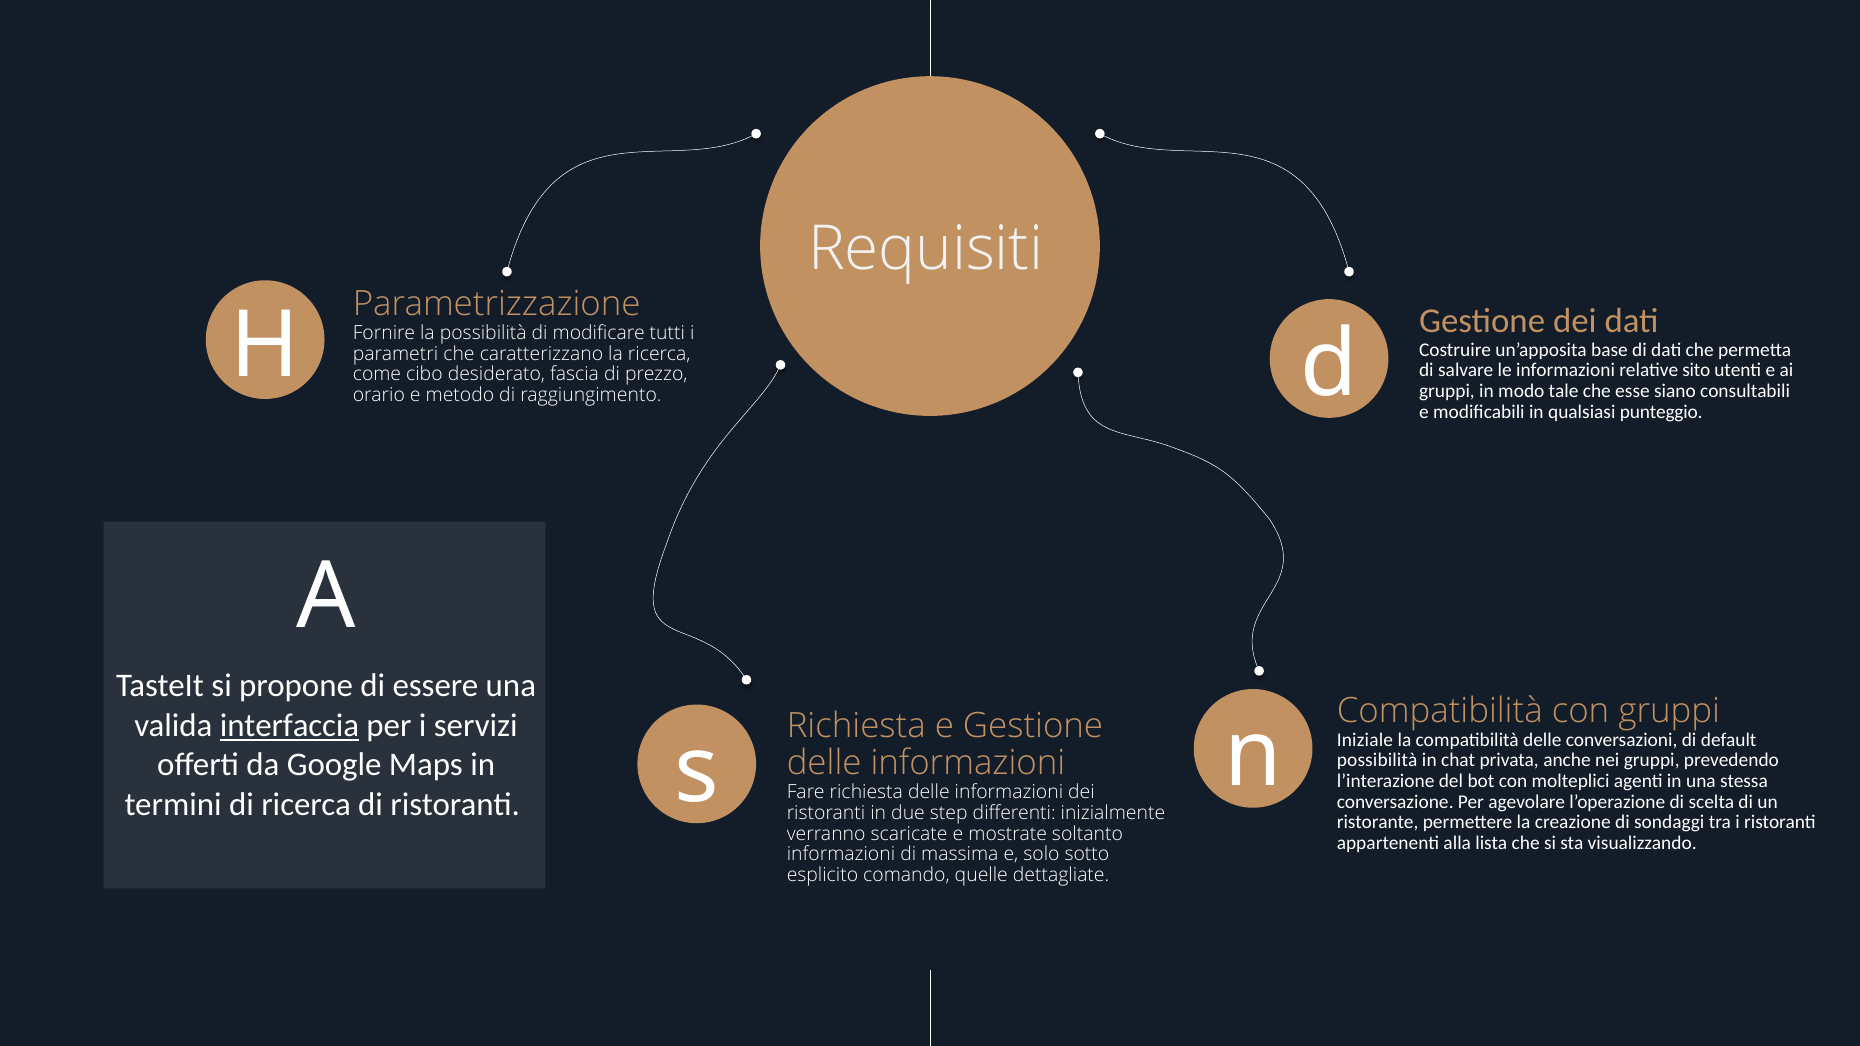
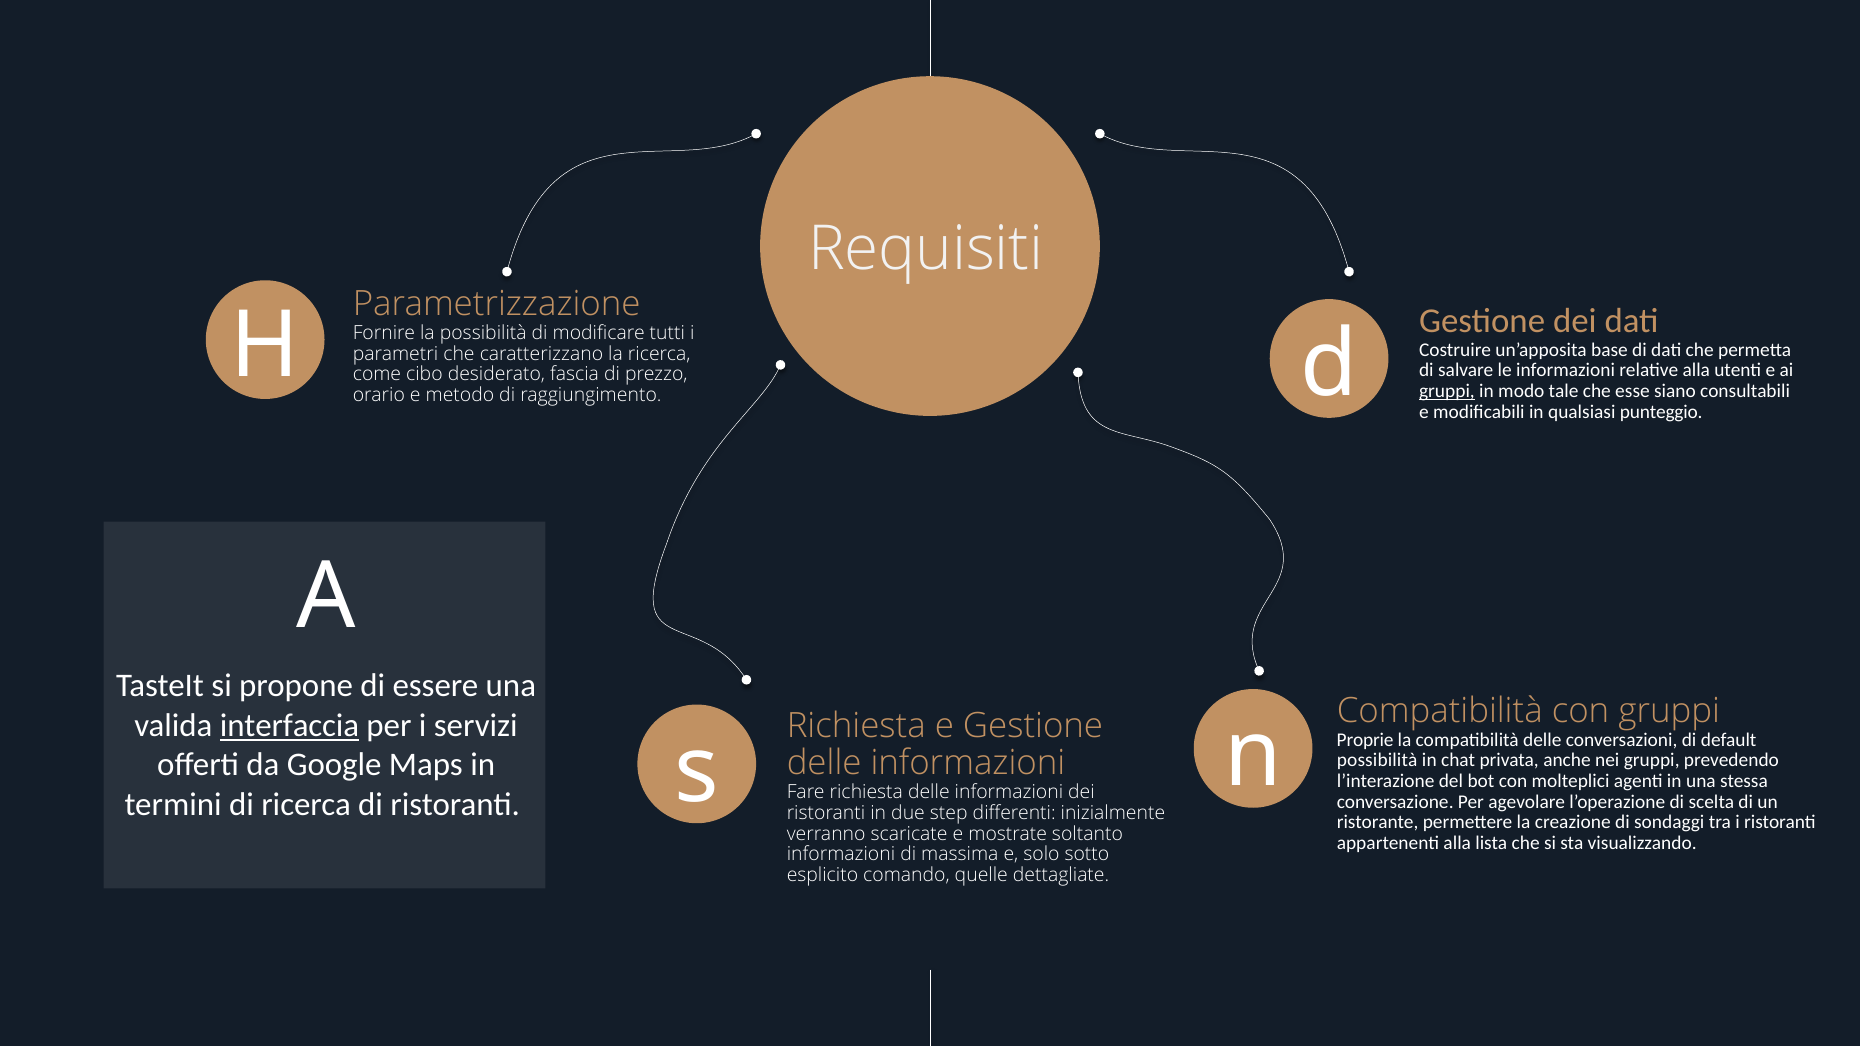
relative sito: sito -> alla
gruppi at (1447, 391) underline: none -> present
Iniziale: Iniziale -> Proprie
